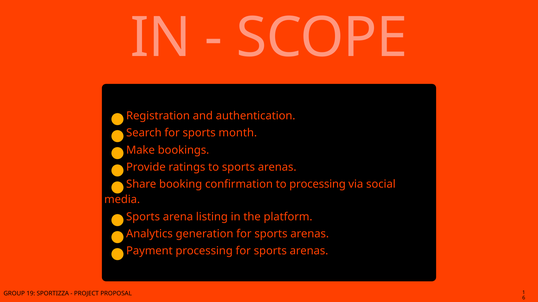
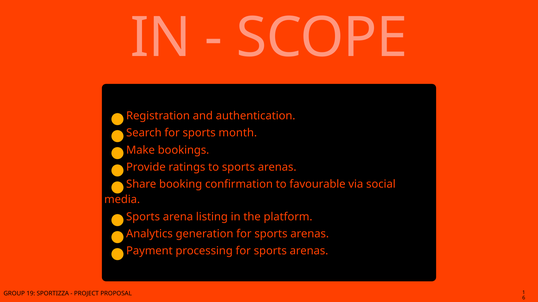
to processing: processing -> favourable
